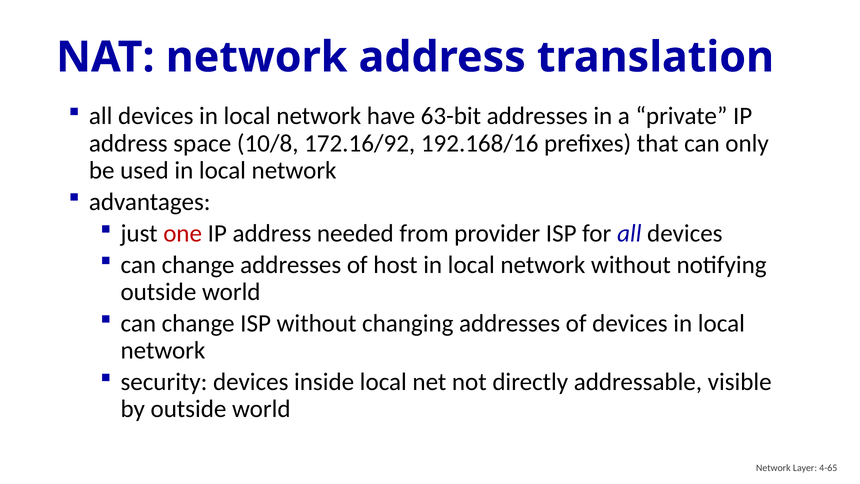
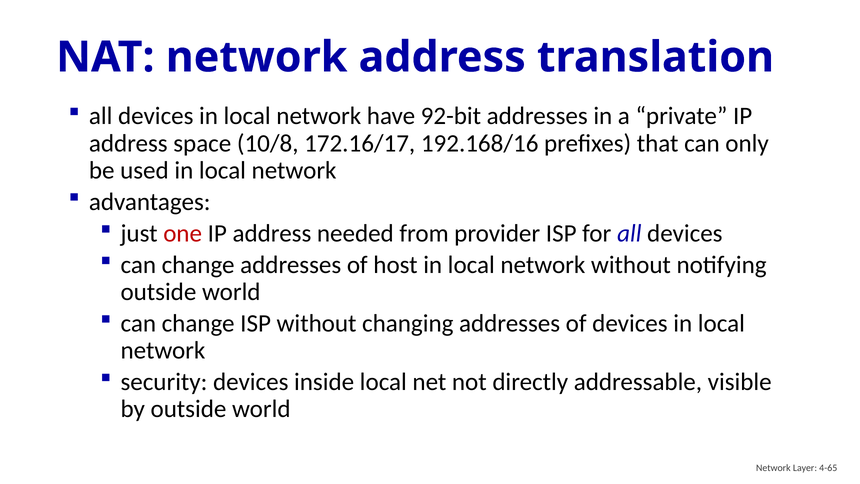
63-bit: 63-bit -> 92-bit
172.16/92: 172.16/92 -> 172.16/17
